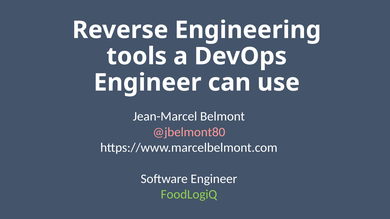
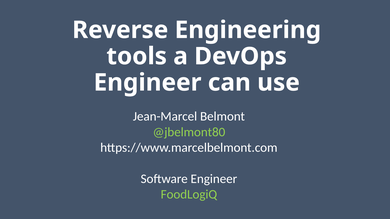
@jbelmont80 colour: pink -> light green
